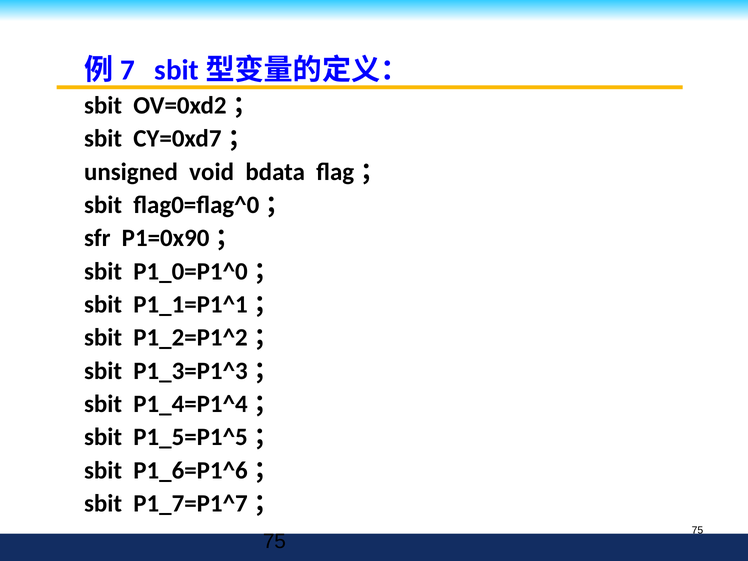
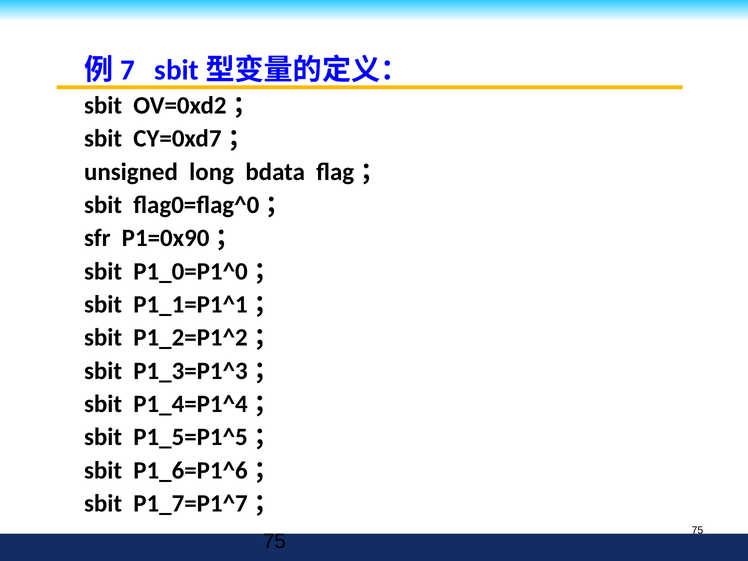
void: void -> long
